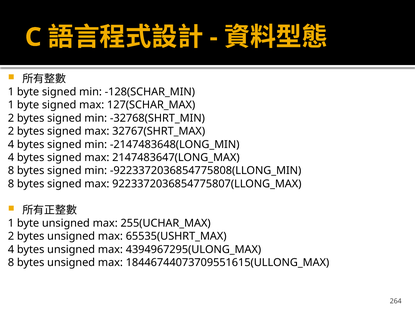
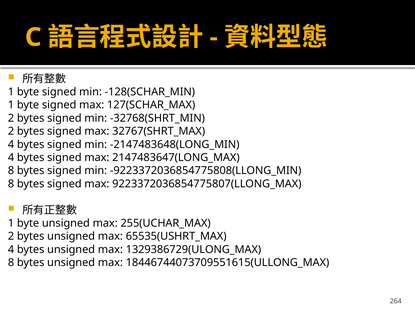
4394967295(ULONG_MAX: 4394967295(ULONG_MAX -> 1329386729(ULONG_MAX
